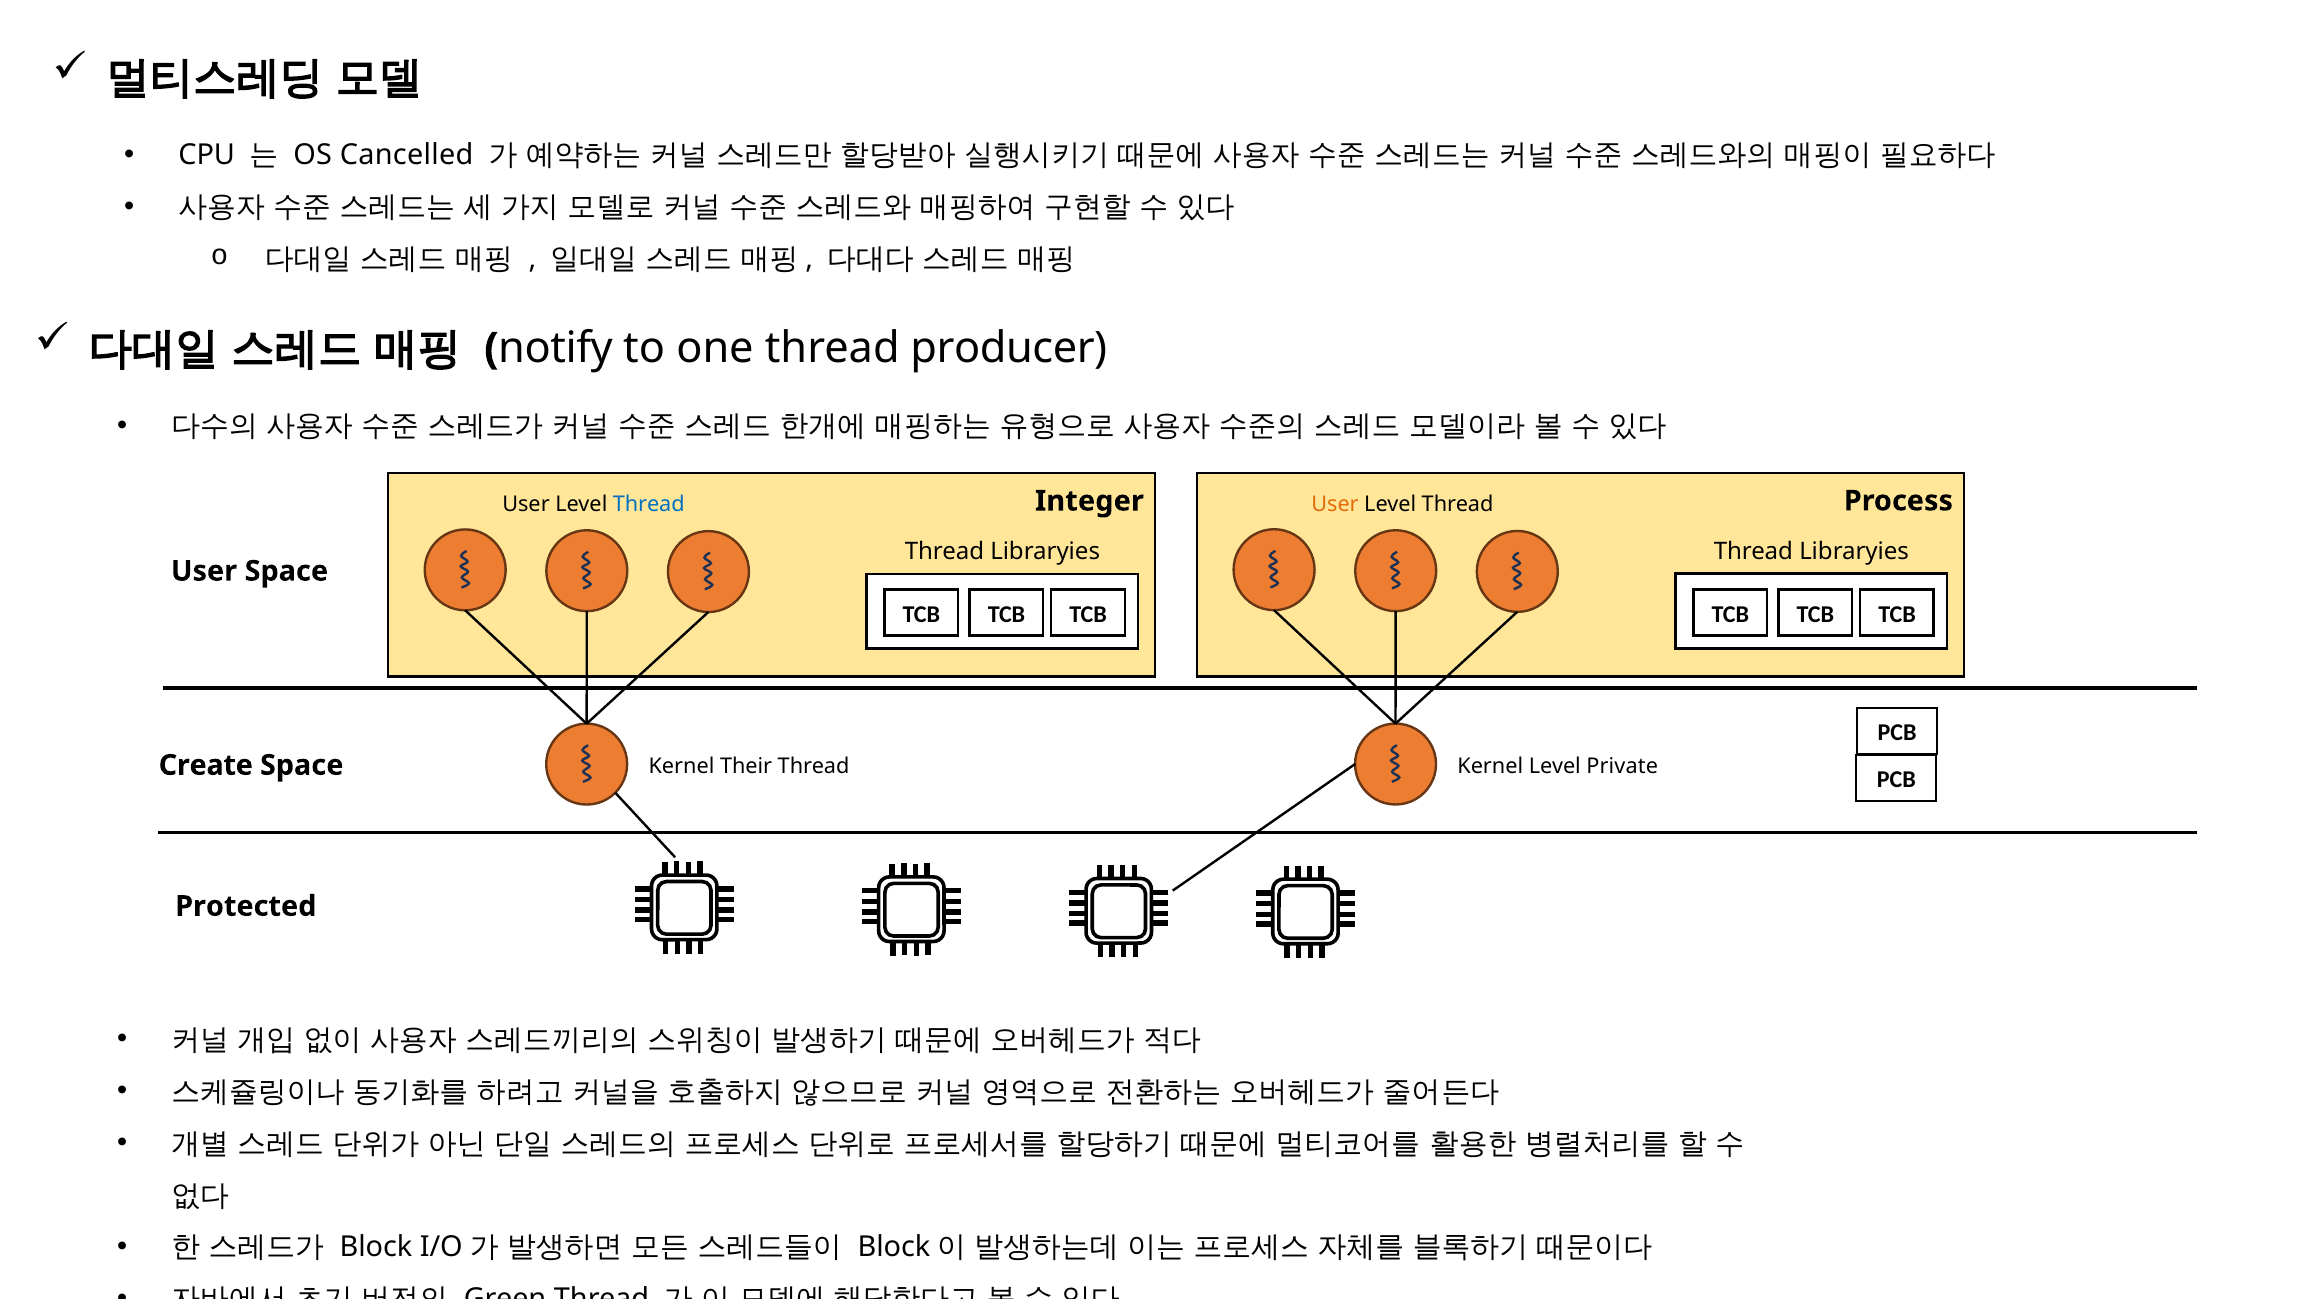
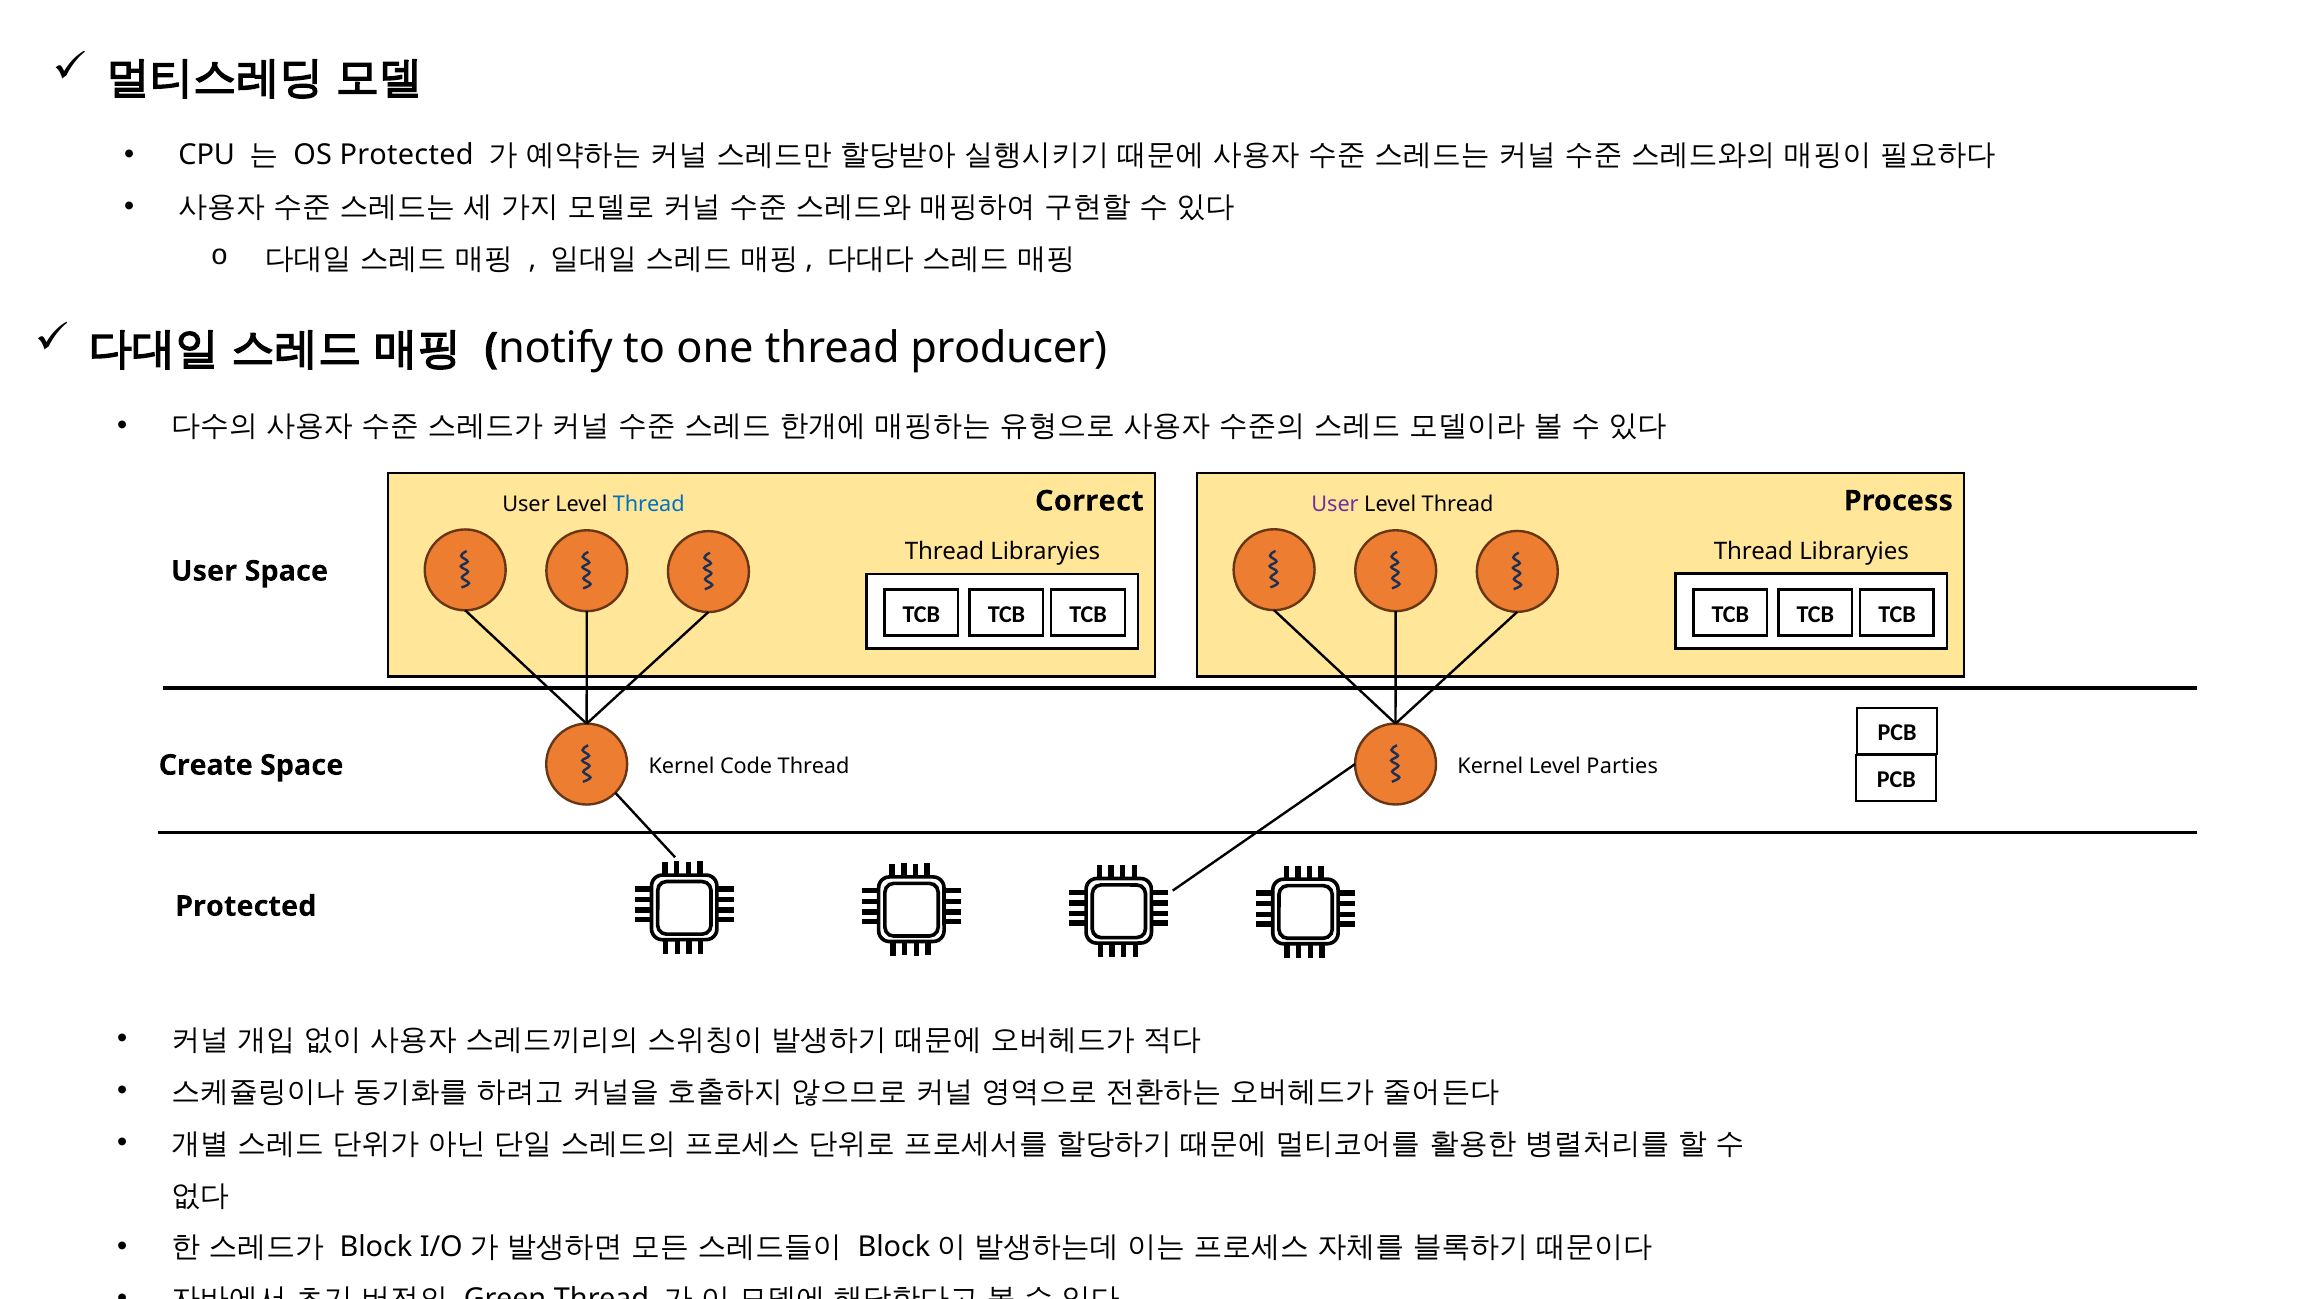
OS Cancelled: Cancelled -> Protected
Integer: Integer -> Correct
User at (1335, 505) colour: orange -> purple
Private: Private -> Parties
Their: Their -> Code
